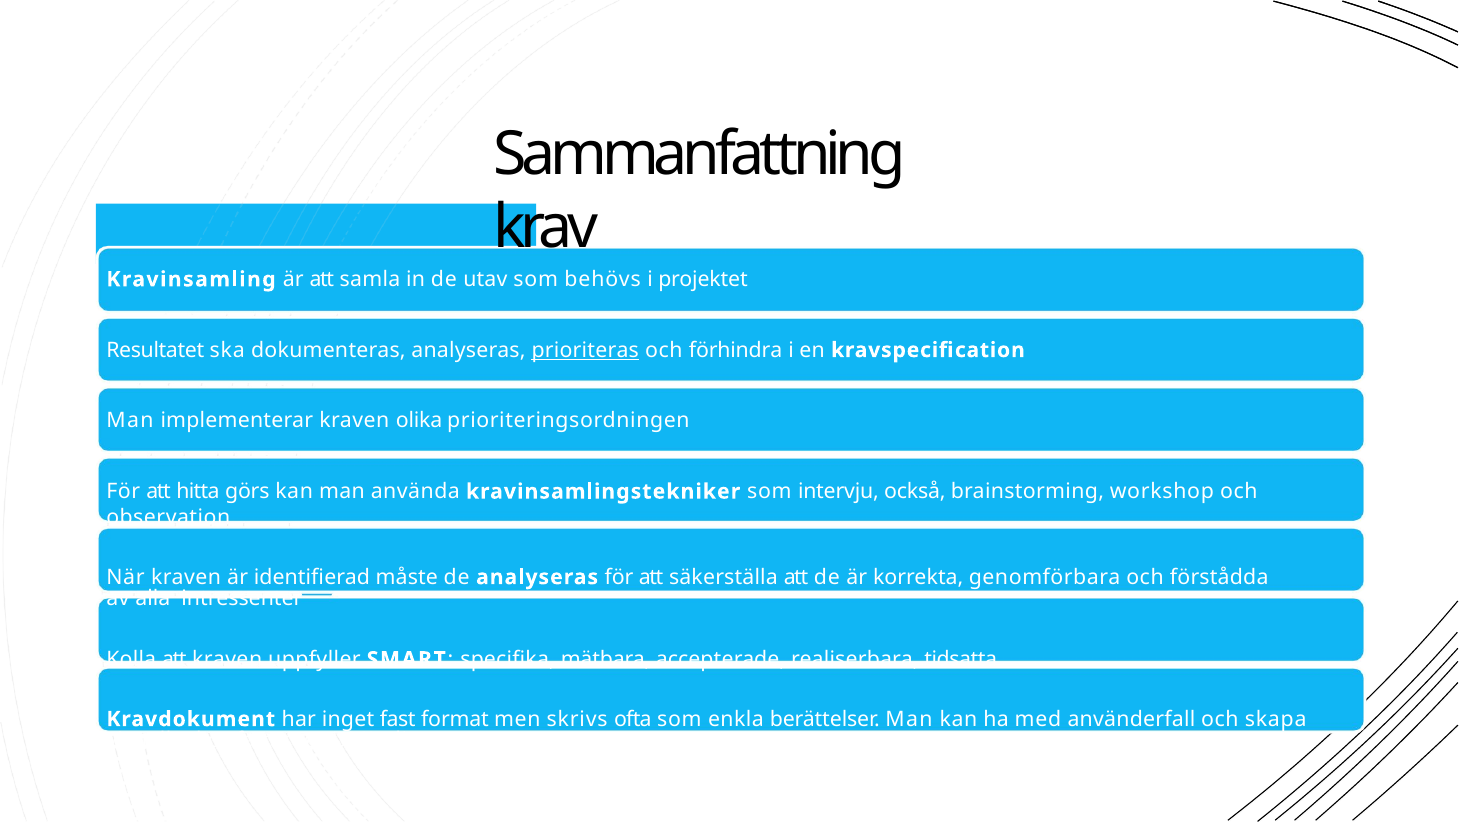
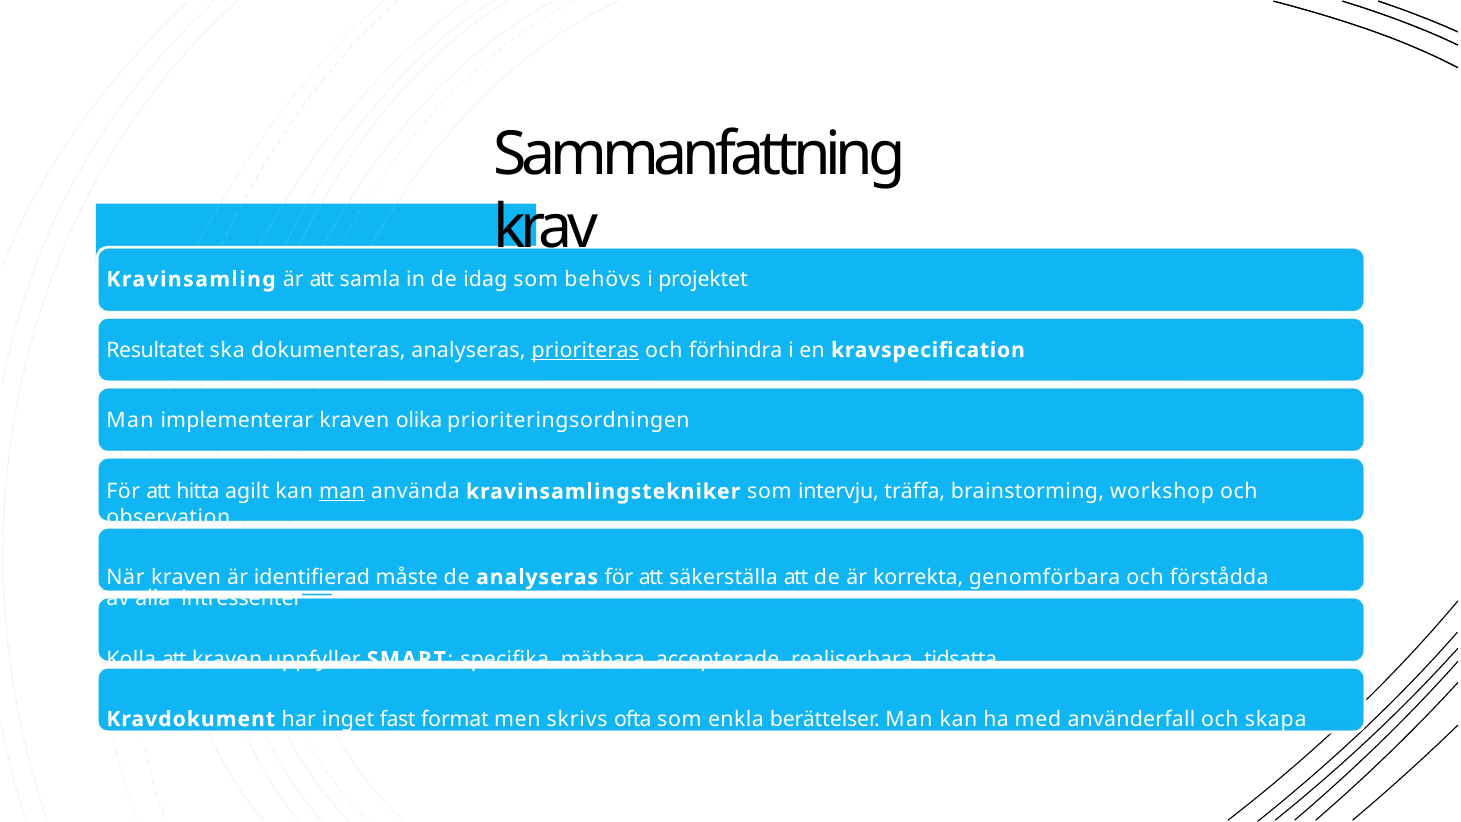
utav: utav -> idag
görs: görs -> agilt
man at (342, 491) underline: none -> present
också: också -> träffa
